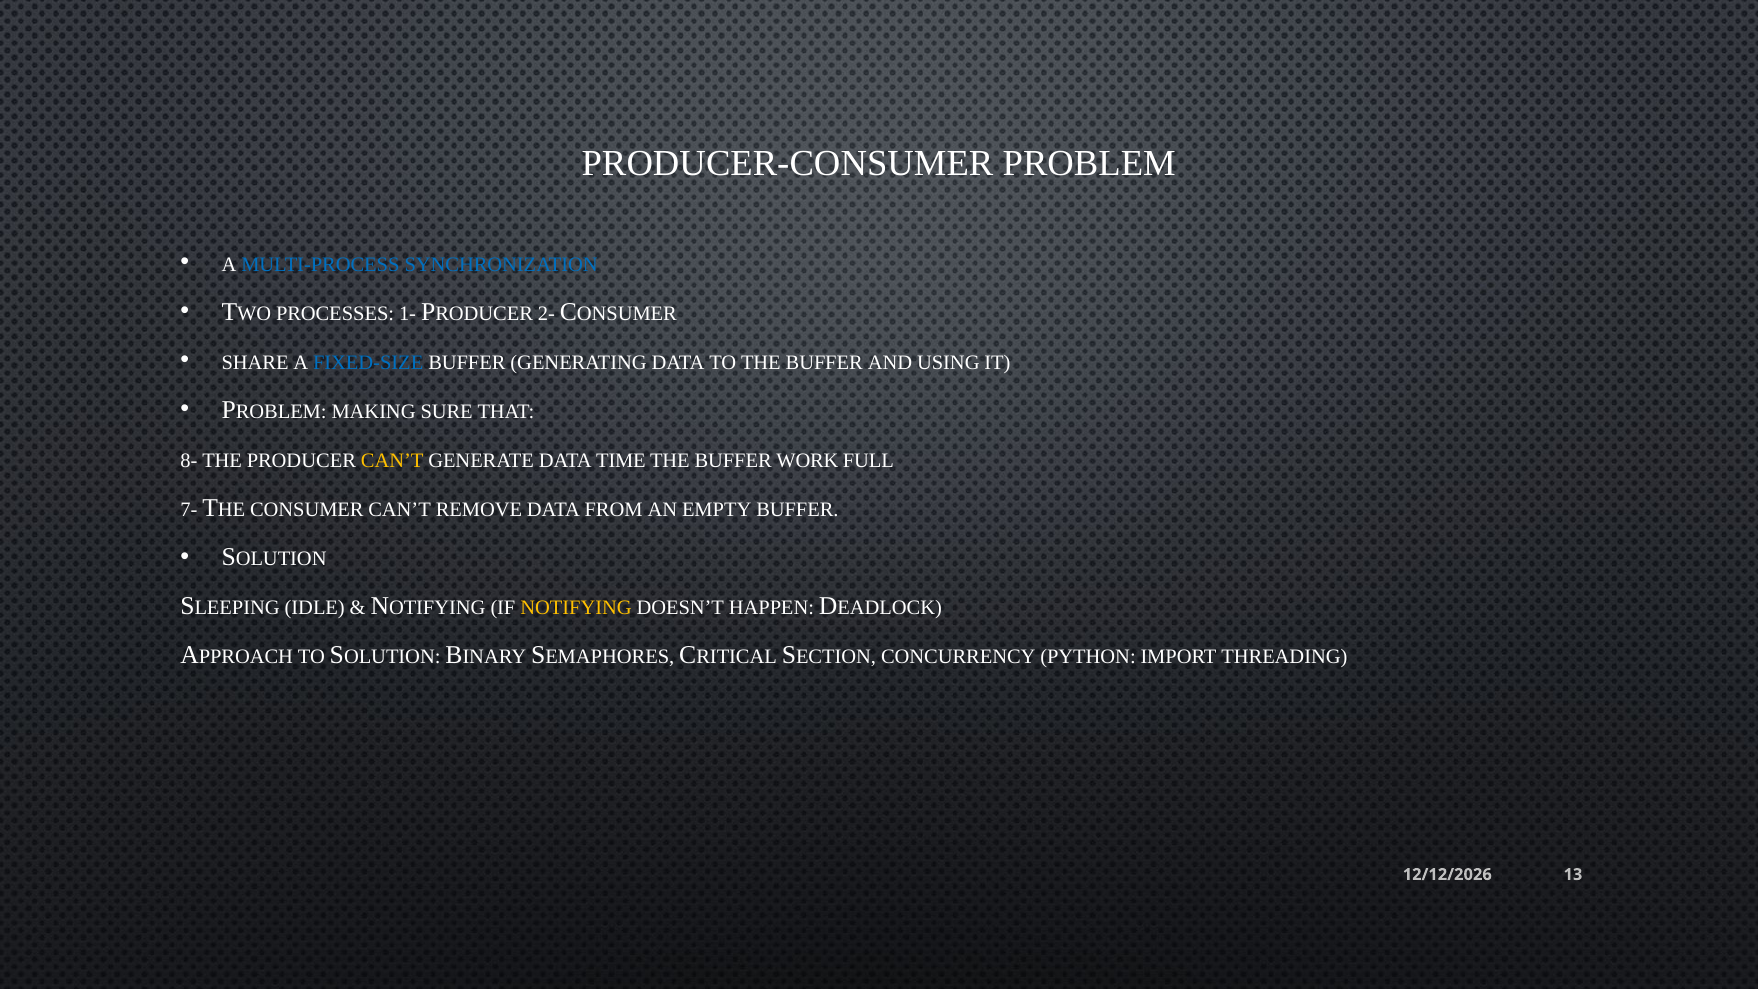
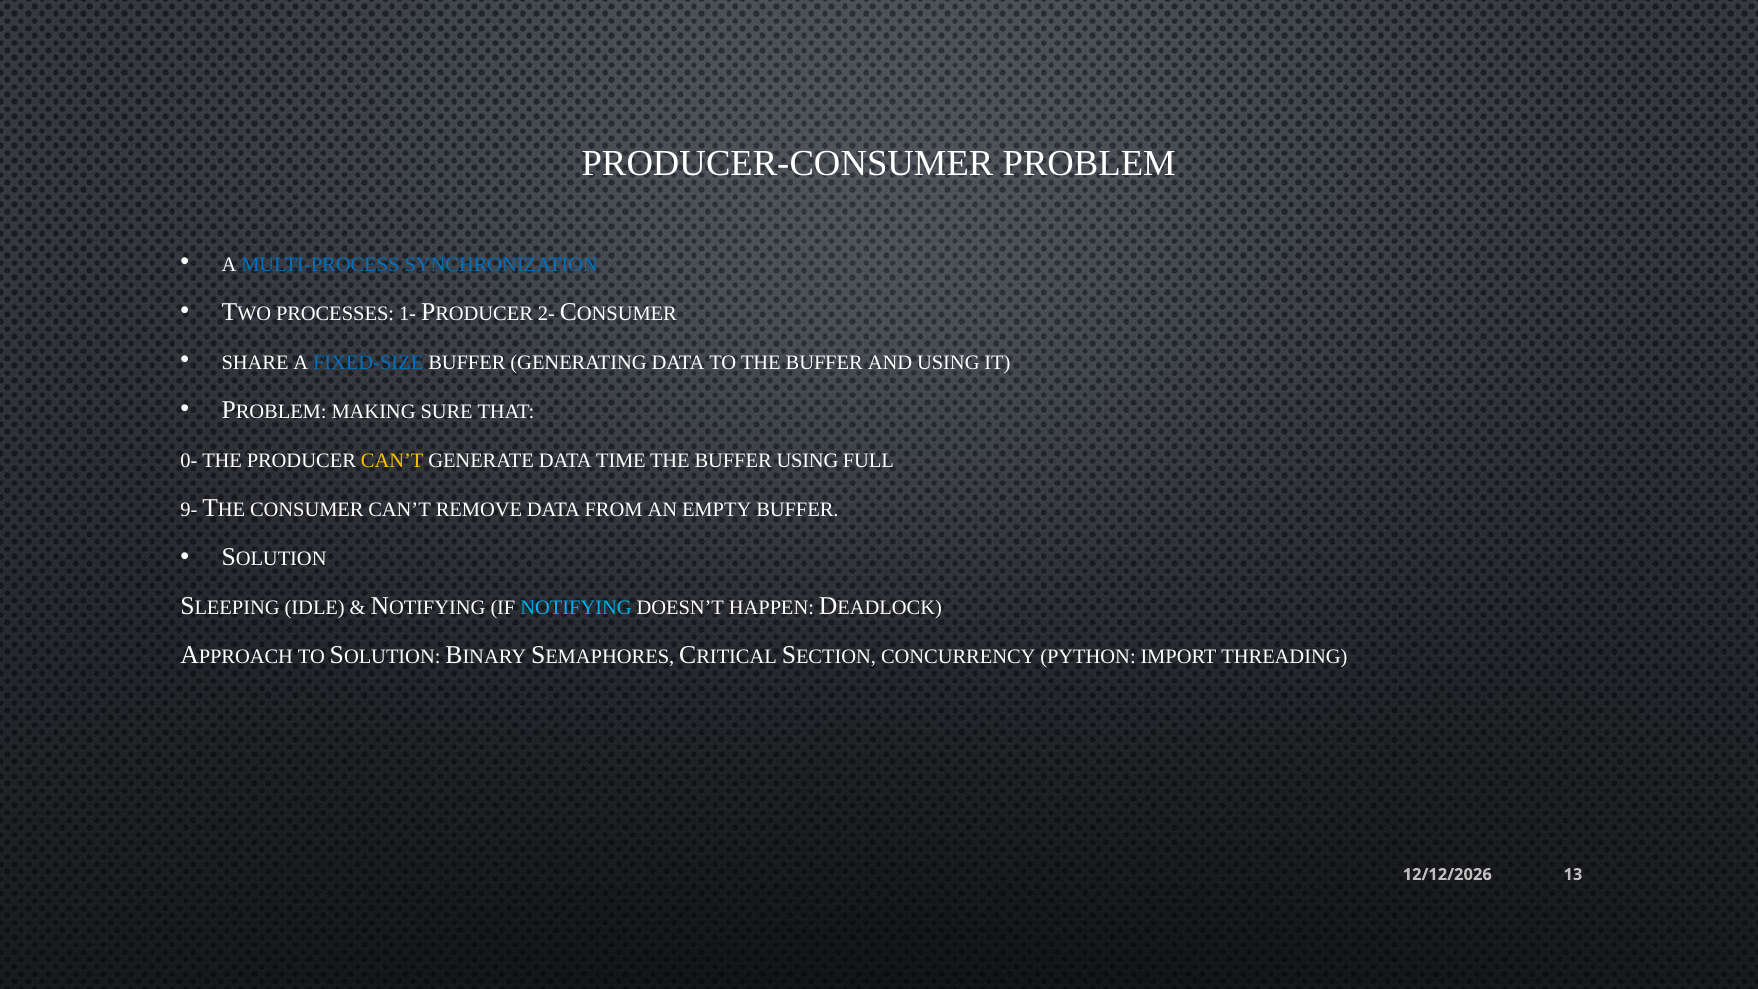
8-: 8- -> 0-
BUFFER WORK: WORK -> USING
7-: 7- -> 9-
NOTIFYING colour: yellow -> light blue
